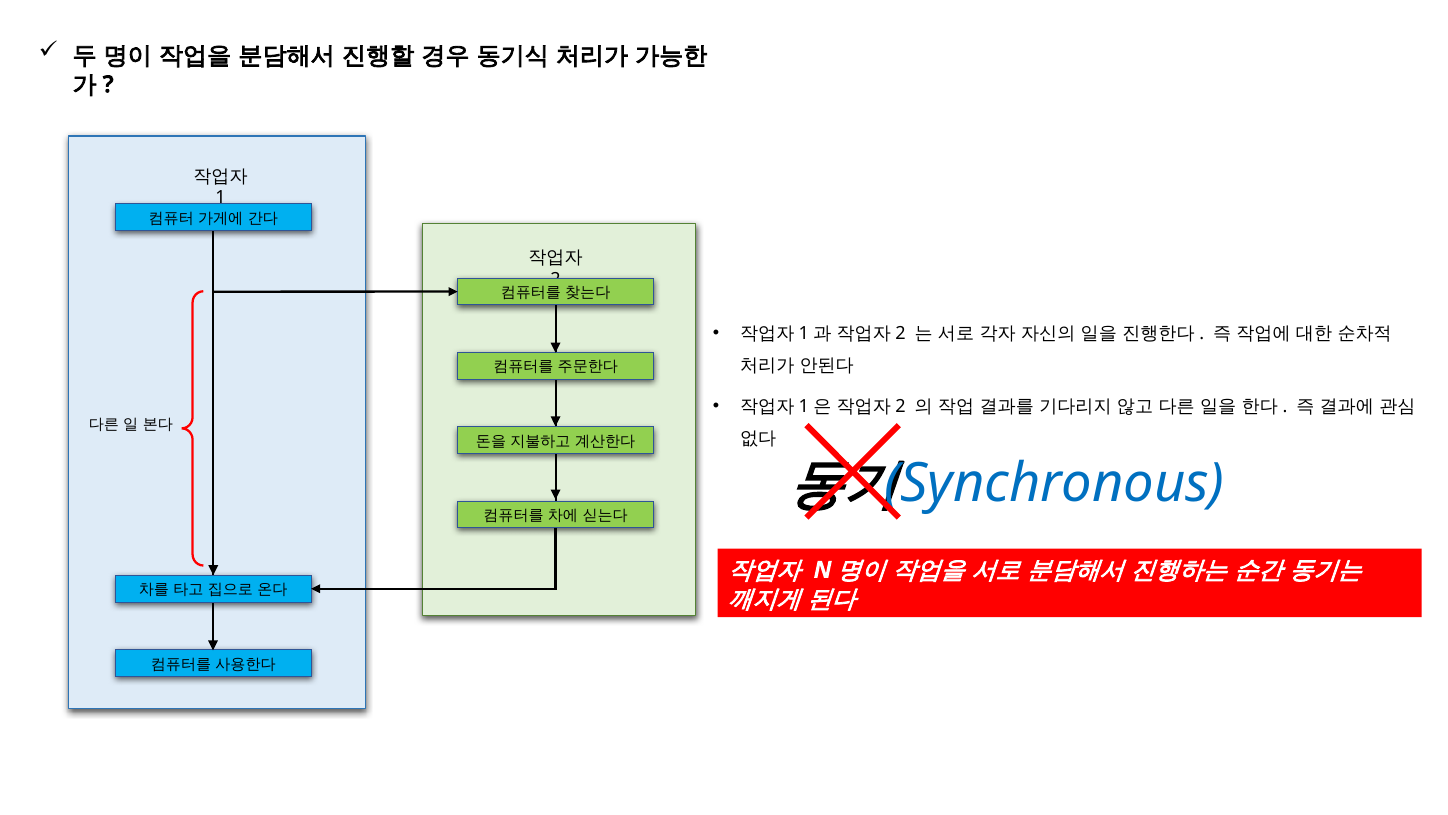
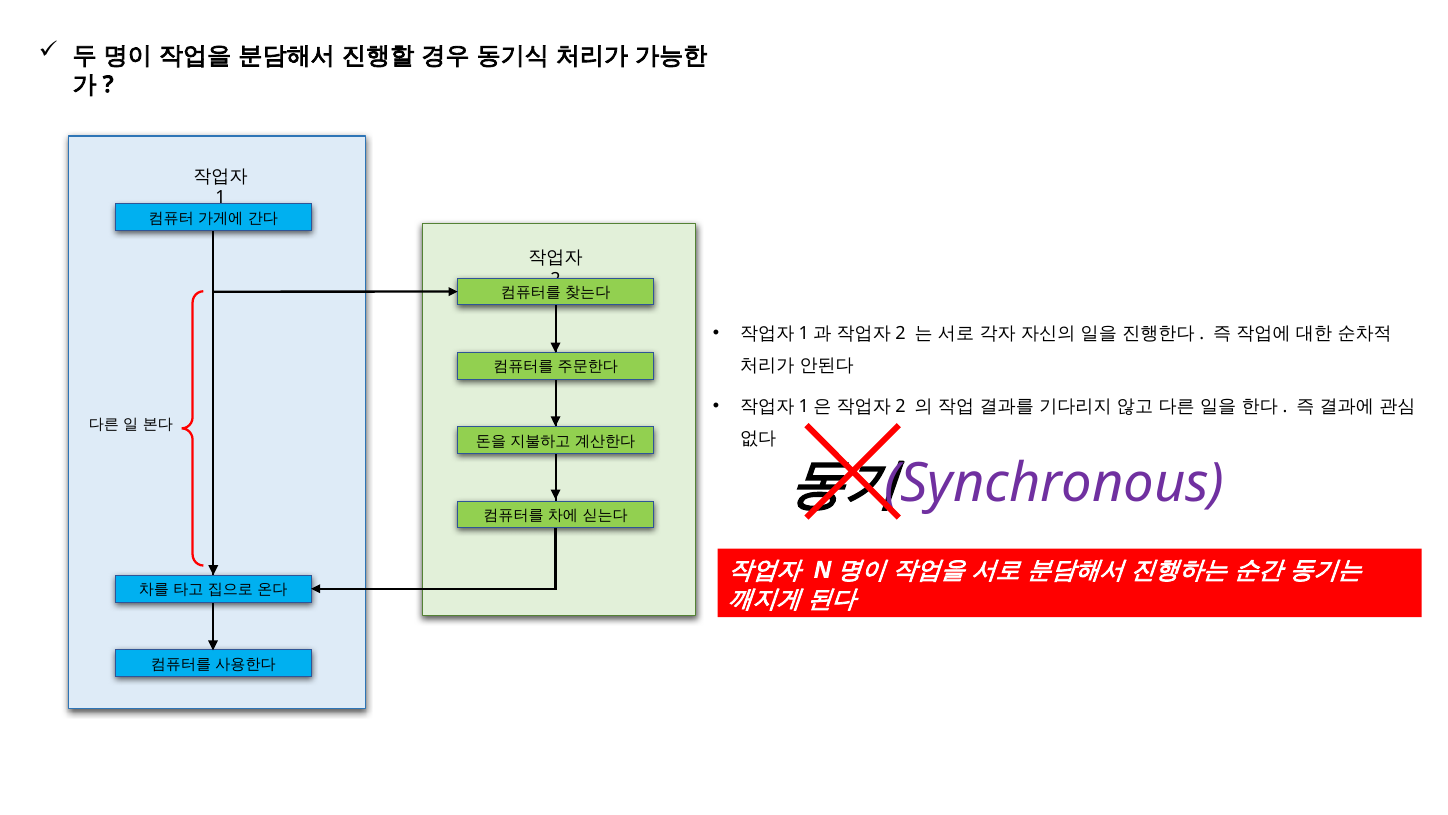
Synchronous colour: blue -> purple
